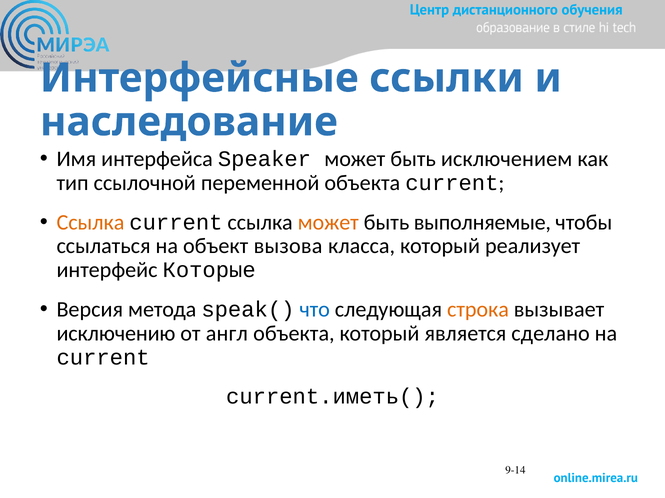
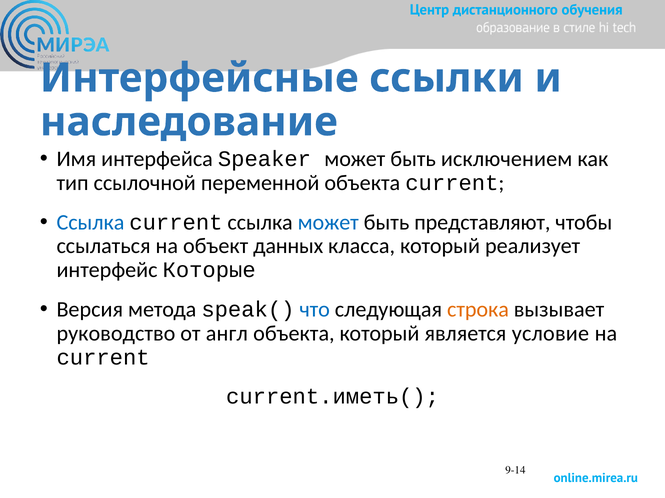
Ссылка at (90, 223) colour: orange -> blue
может at (328, 223) colour: orange -> blue
выполняемые: выполняемые -> представляют
вызова: вызова -> данных
исключению: исключению -> руководство
сделано: сделано -> условие
